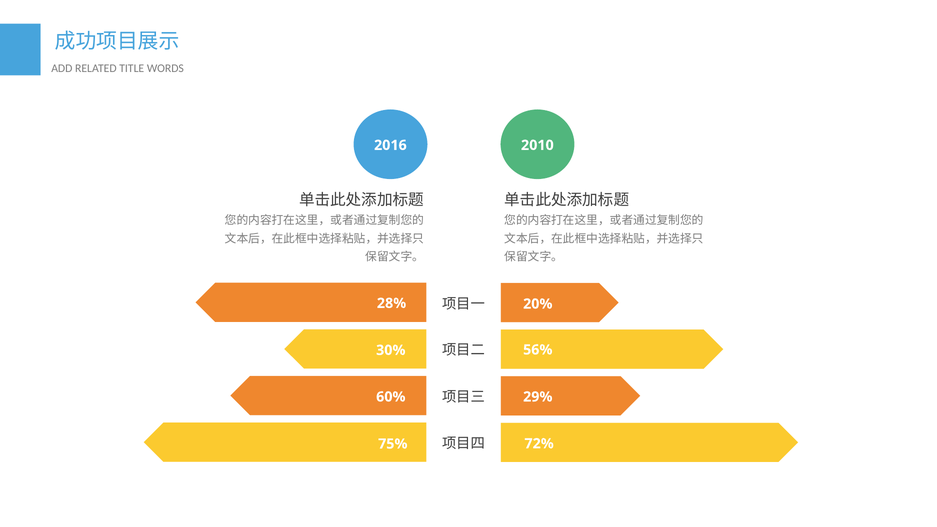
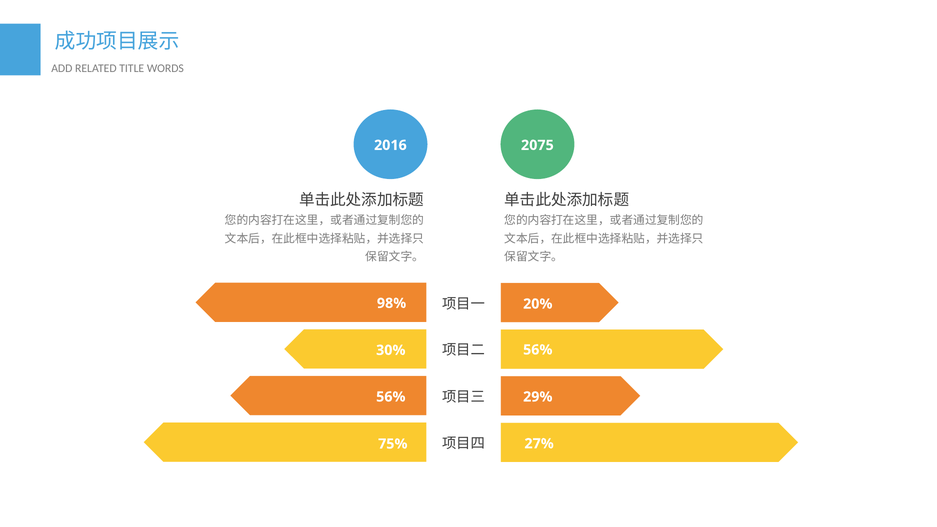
2010: 2010 -> 2075
28%: 28% -> 98%
60% at (391, 397): 60% -> 56%
72%: 72% -> 27%
